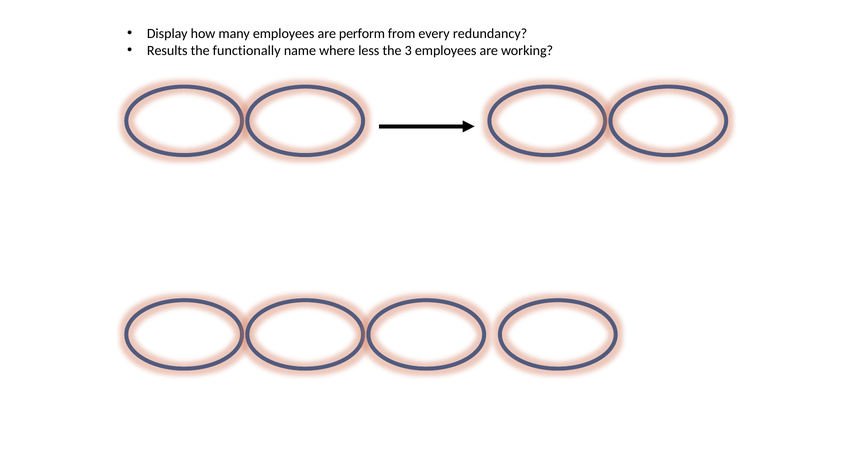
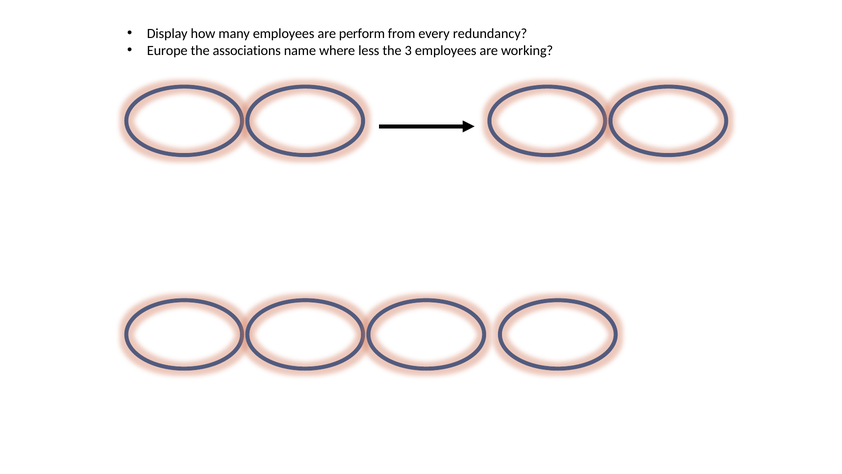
Results: Results -> Europe
functionally: functionally -> associations
